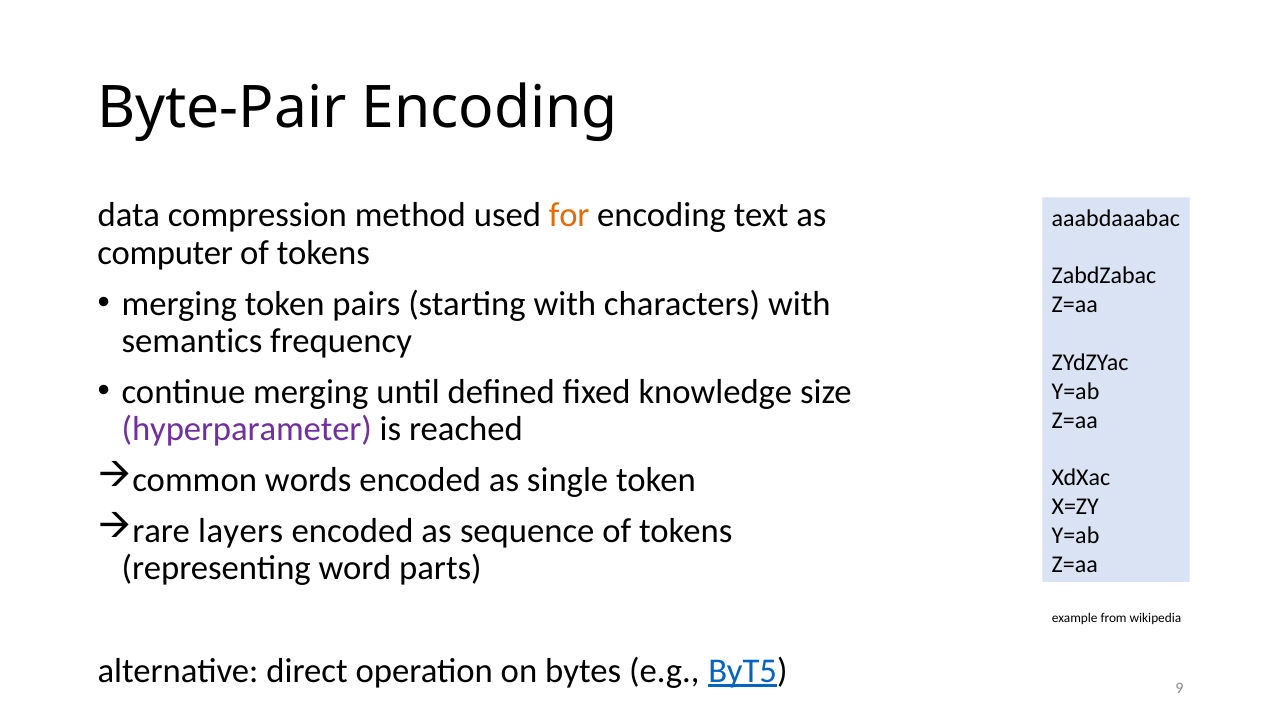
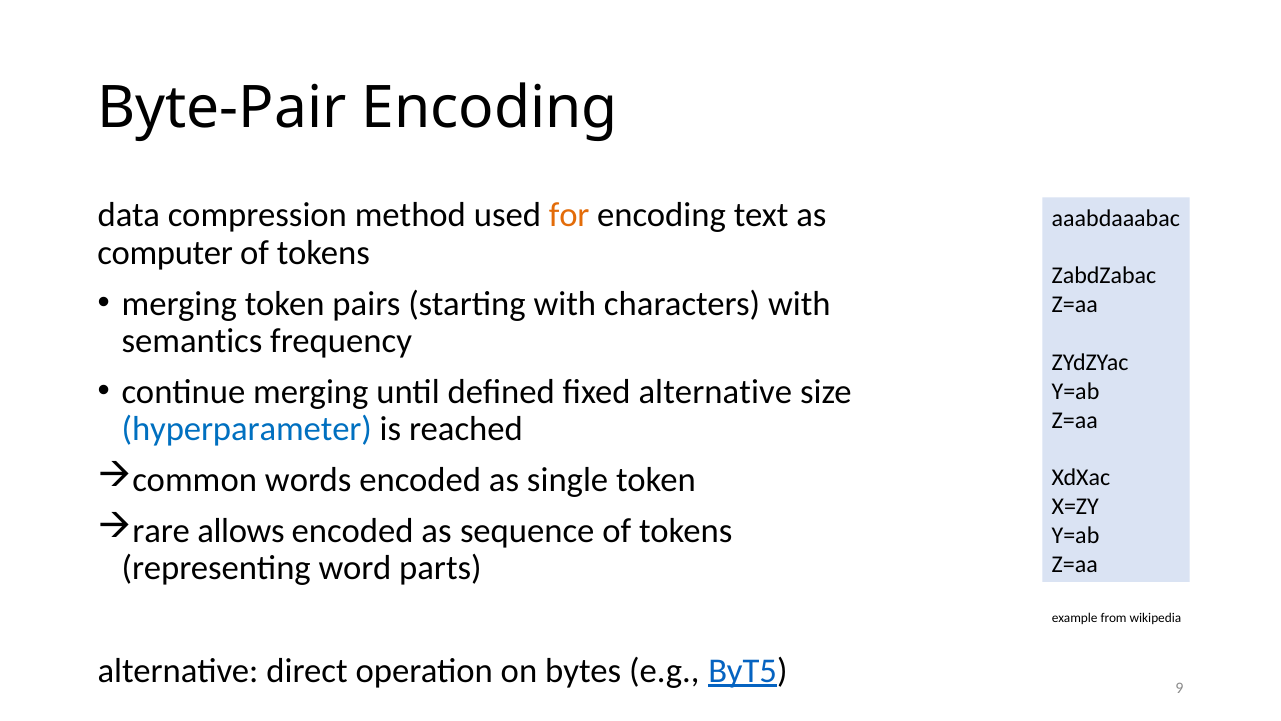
fixed knowledge: knowledge -> alternative
hyperparameter colour: purple -> blue
layers: layers -> allows
